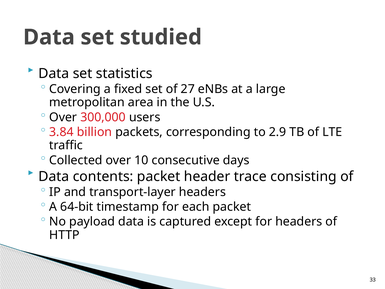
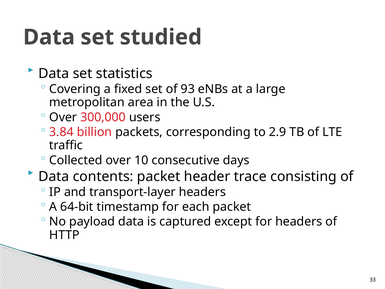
27: 27 -> 93
